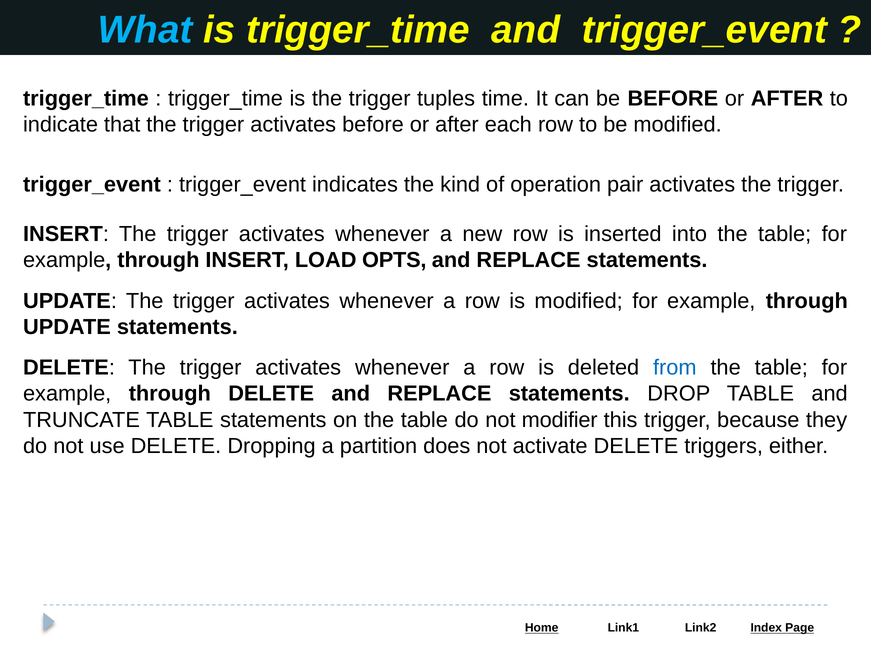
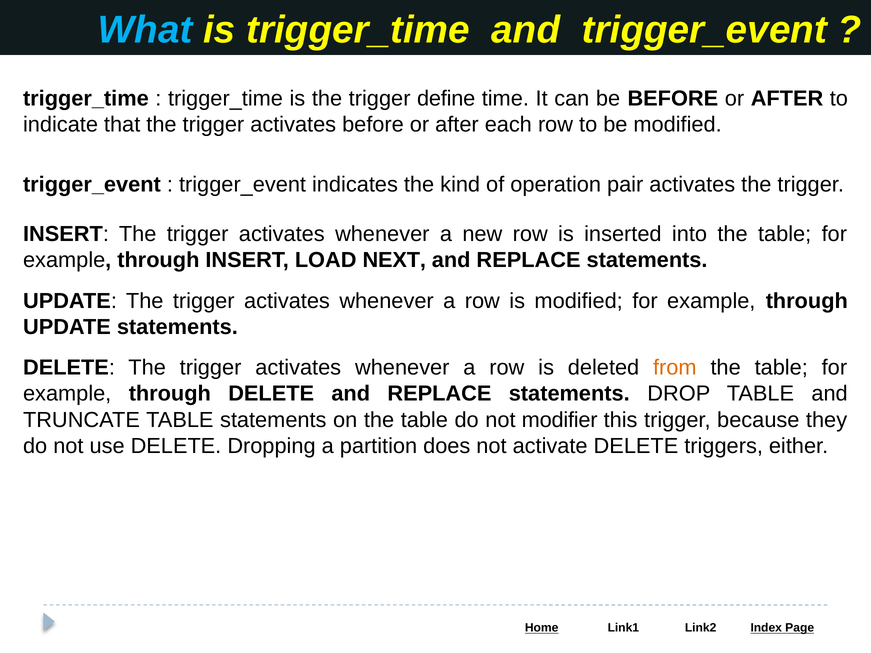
tuples: tuples -> define
OPTS: OPTS -> NEXT
from colour: blue -> orange
